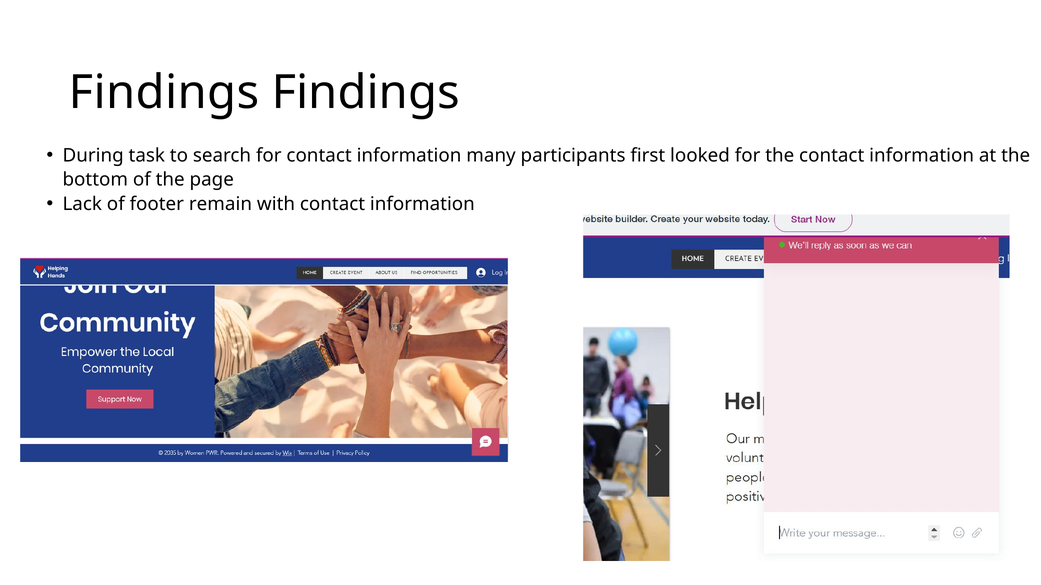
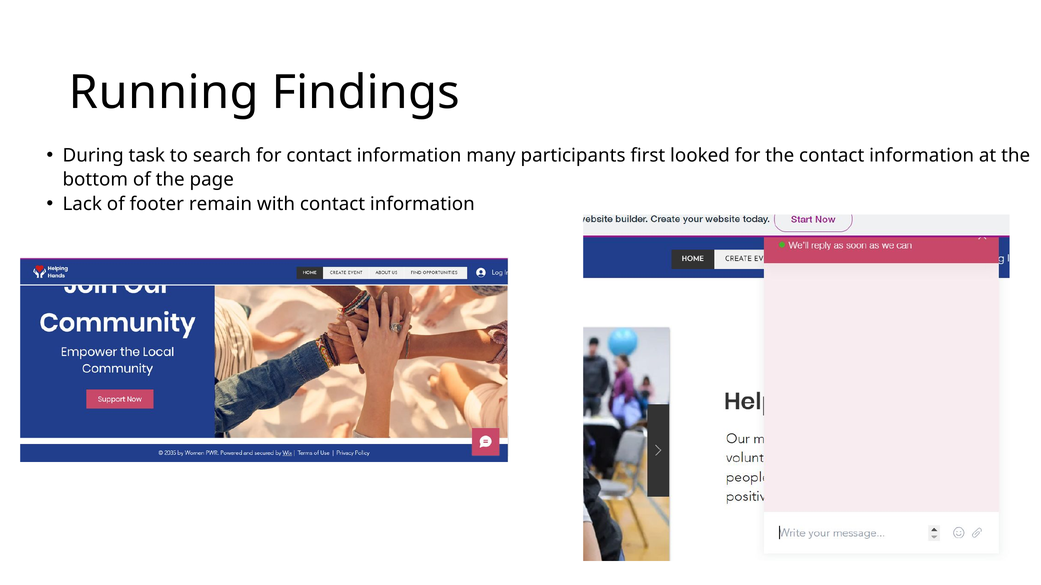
Findings at (164, 93): Findings -> Running
